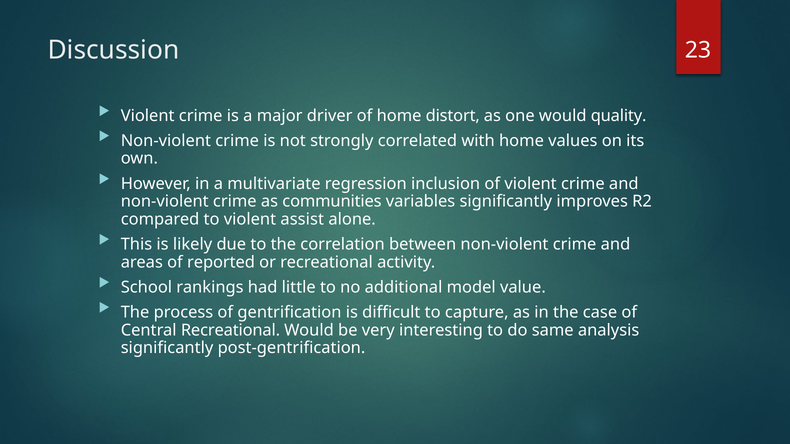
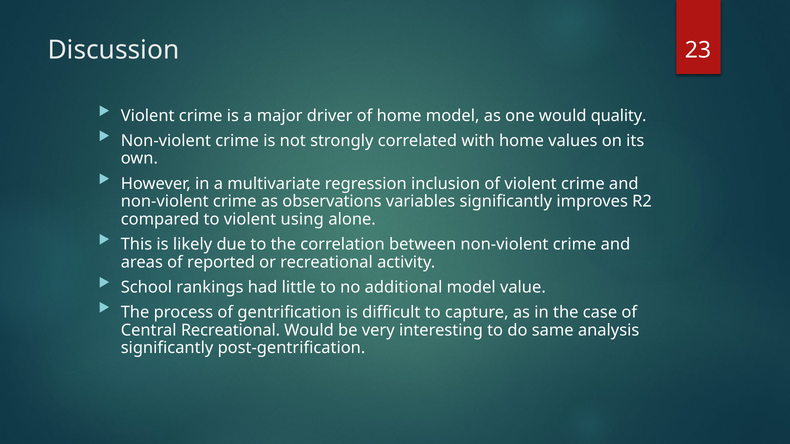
home distort: distort -> model
communities: communities -> observations
assist: assist -> using
